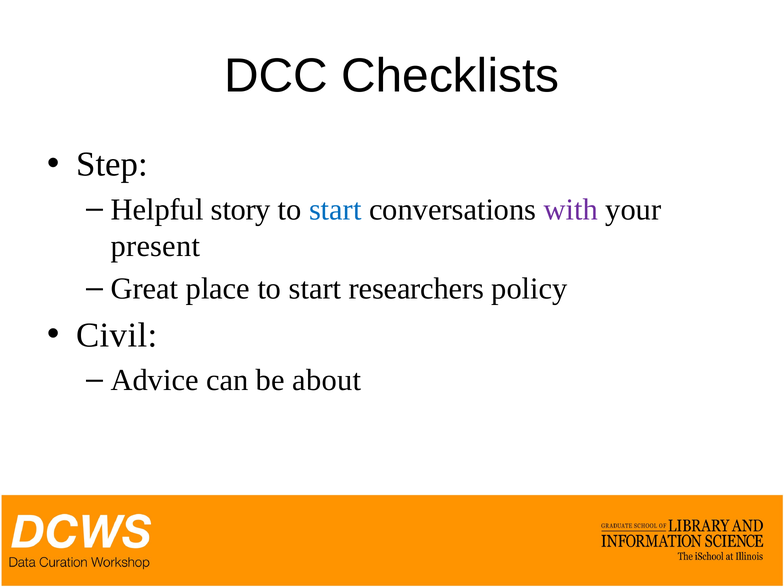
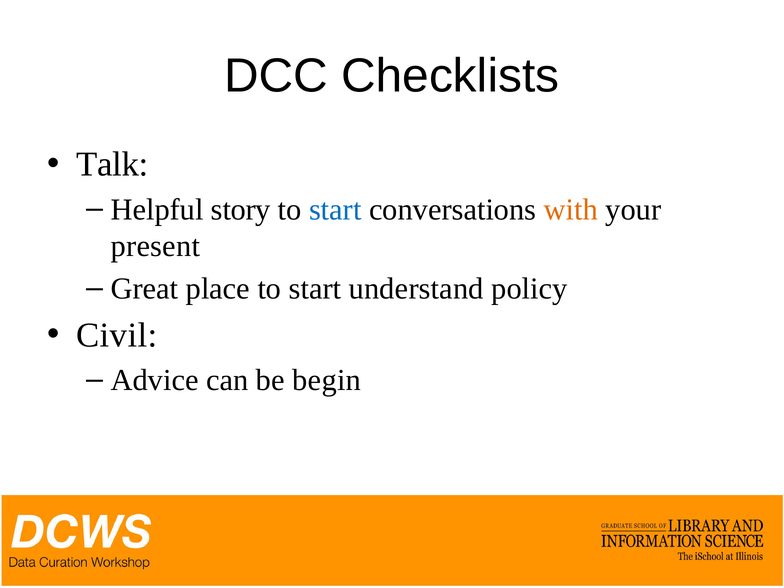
Step: Step -> Talk
with colour: purple -> orange
researchers: researchers -> understand
about: about -> begin
